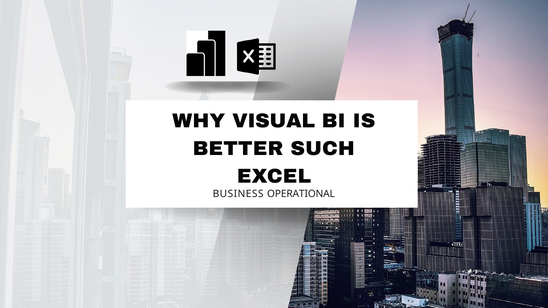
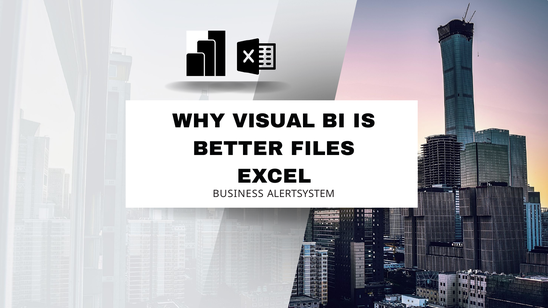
SUCH: SUCH -> FILES
OPERATIONAL: OPERATIONAL -> ALERTSYSTEM
